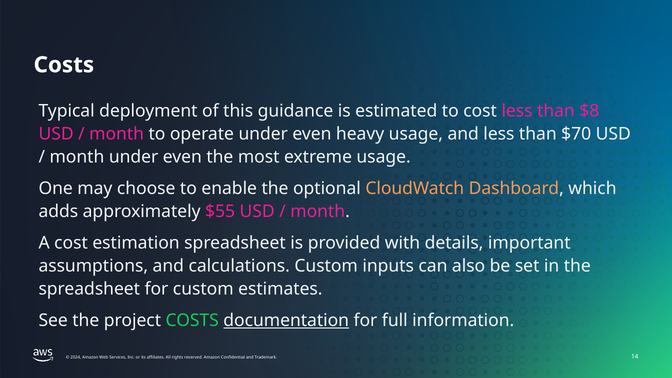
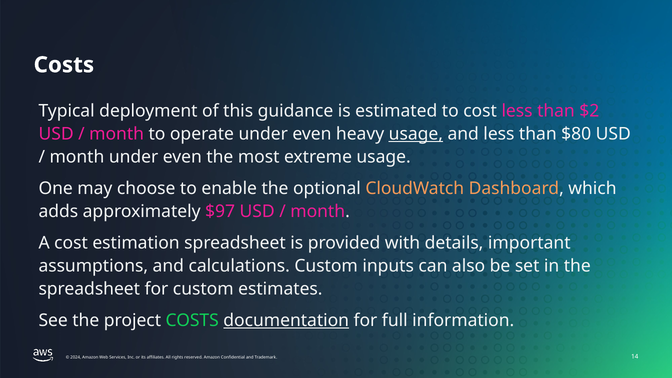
$8: $8 -> $2
usage at (416, 134) underline: none -> present
$70: $70 -> $80
$55: $55 -> $97
